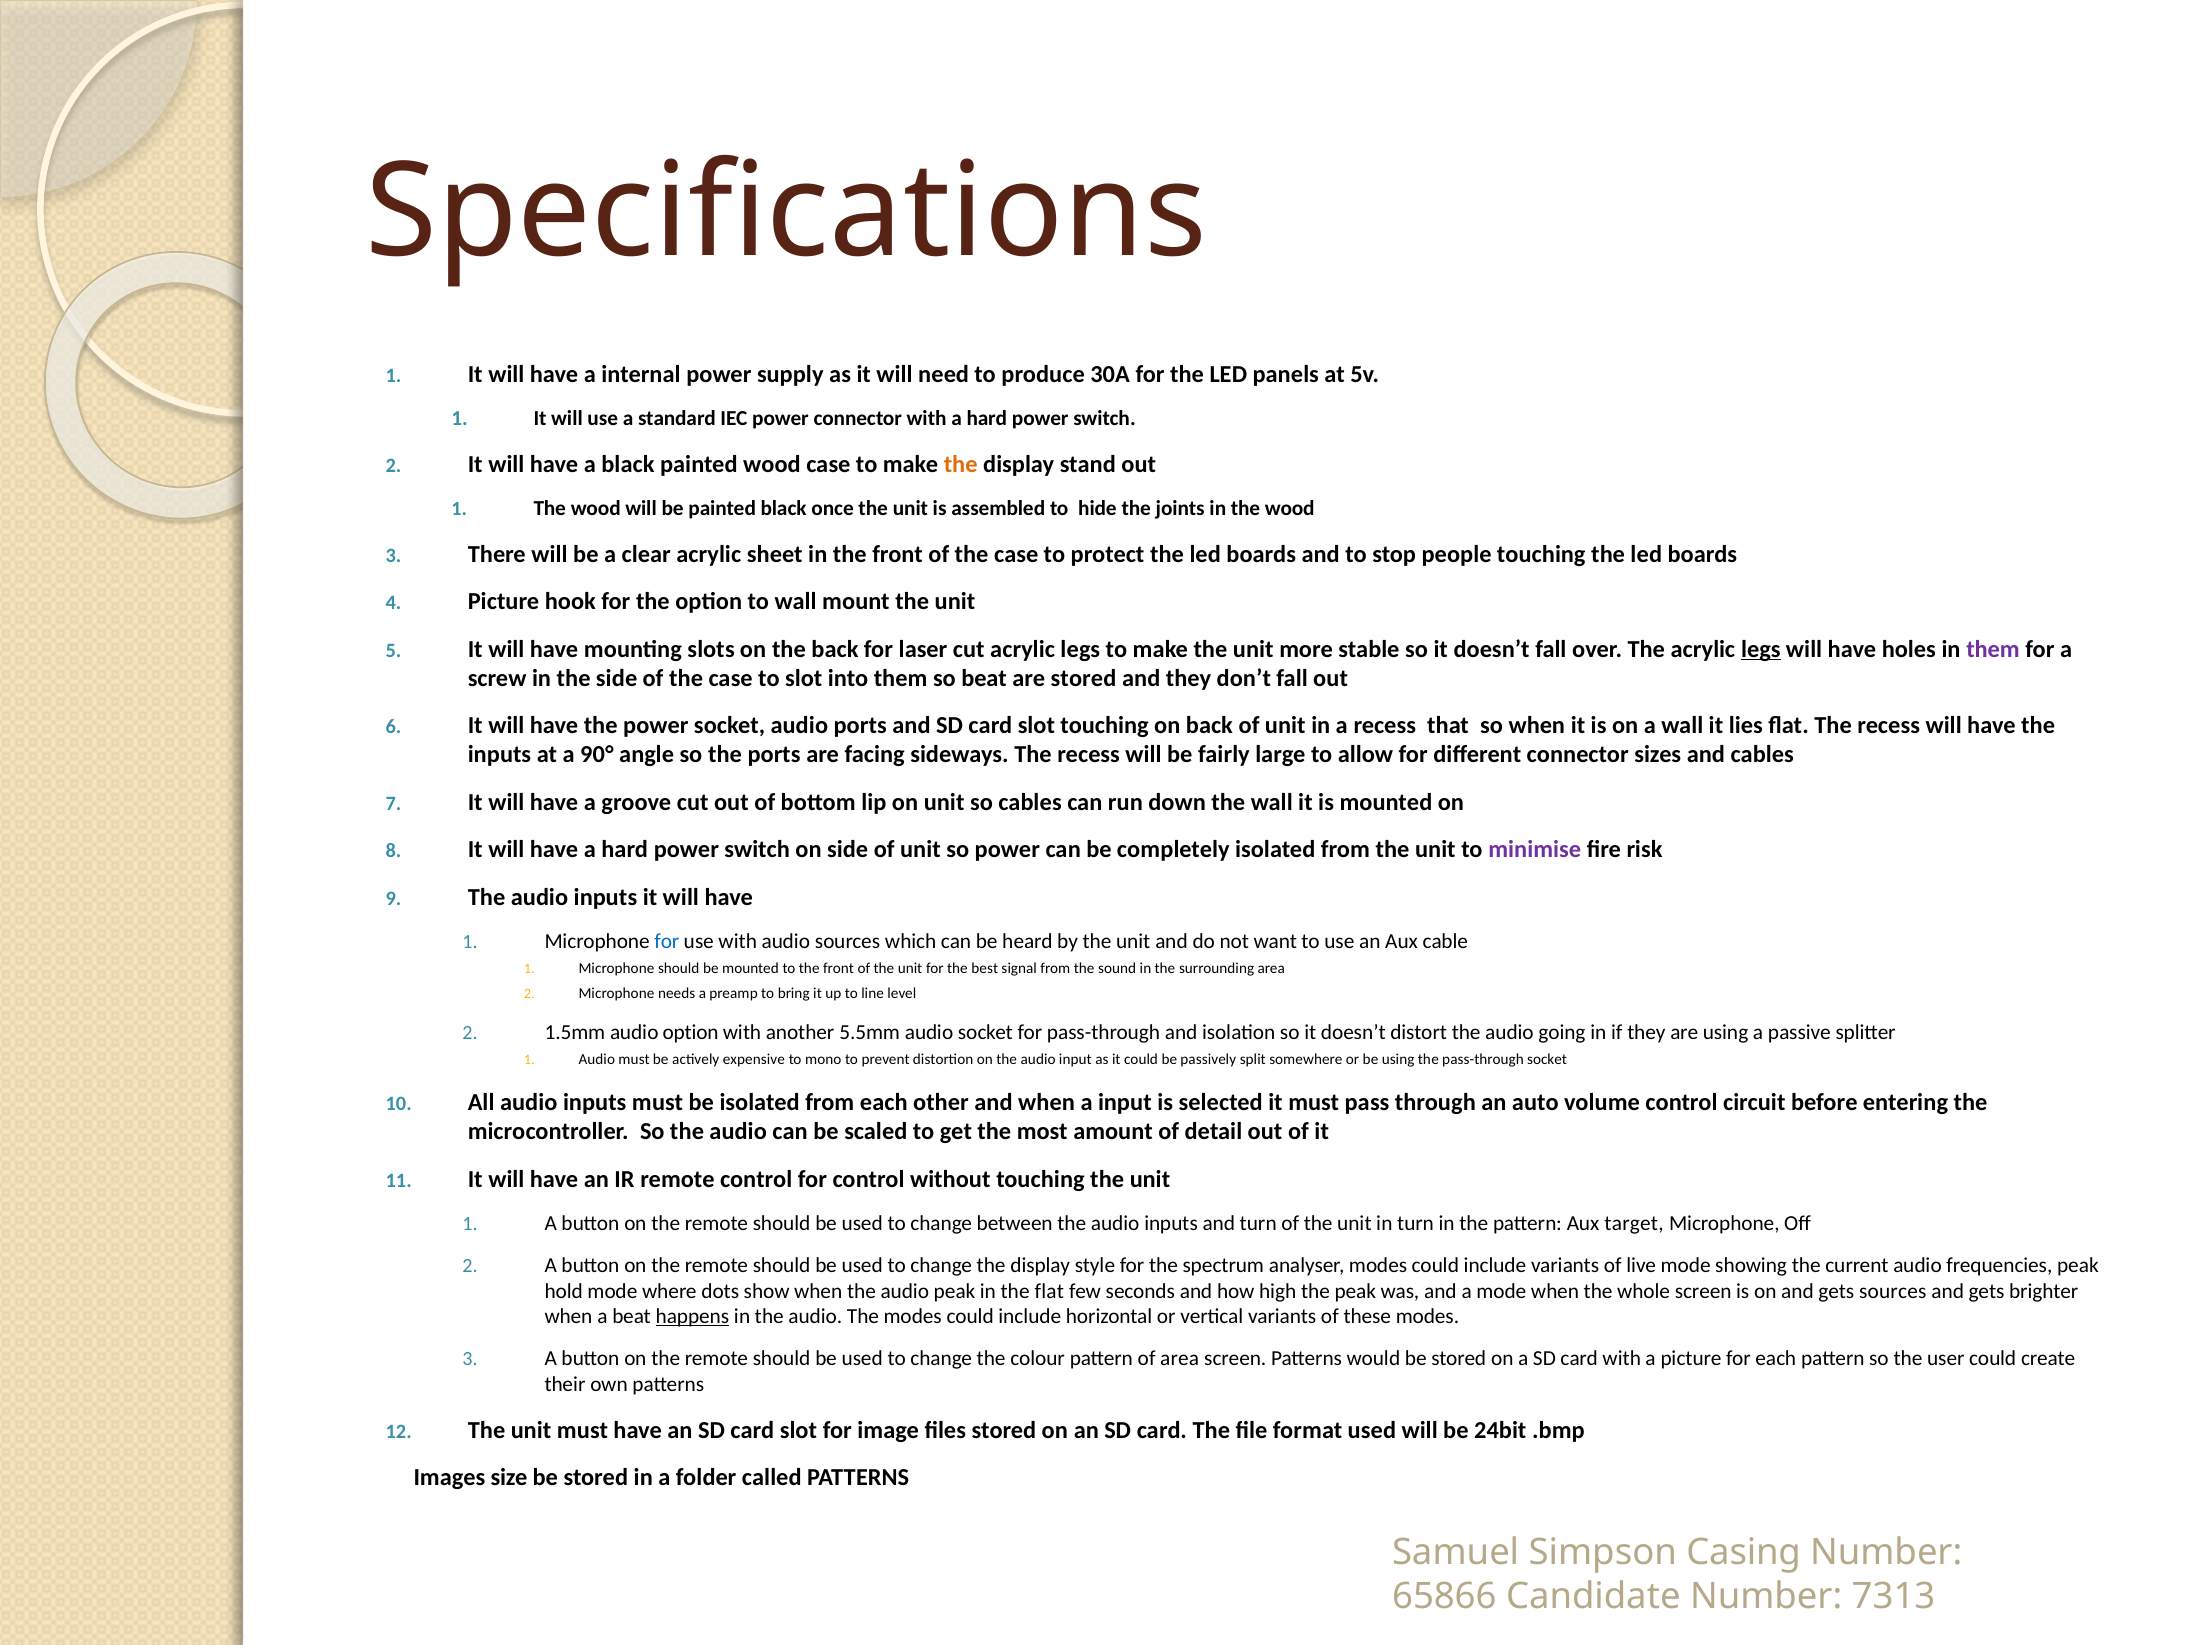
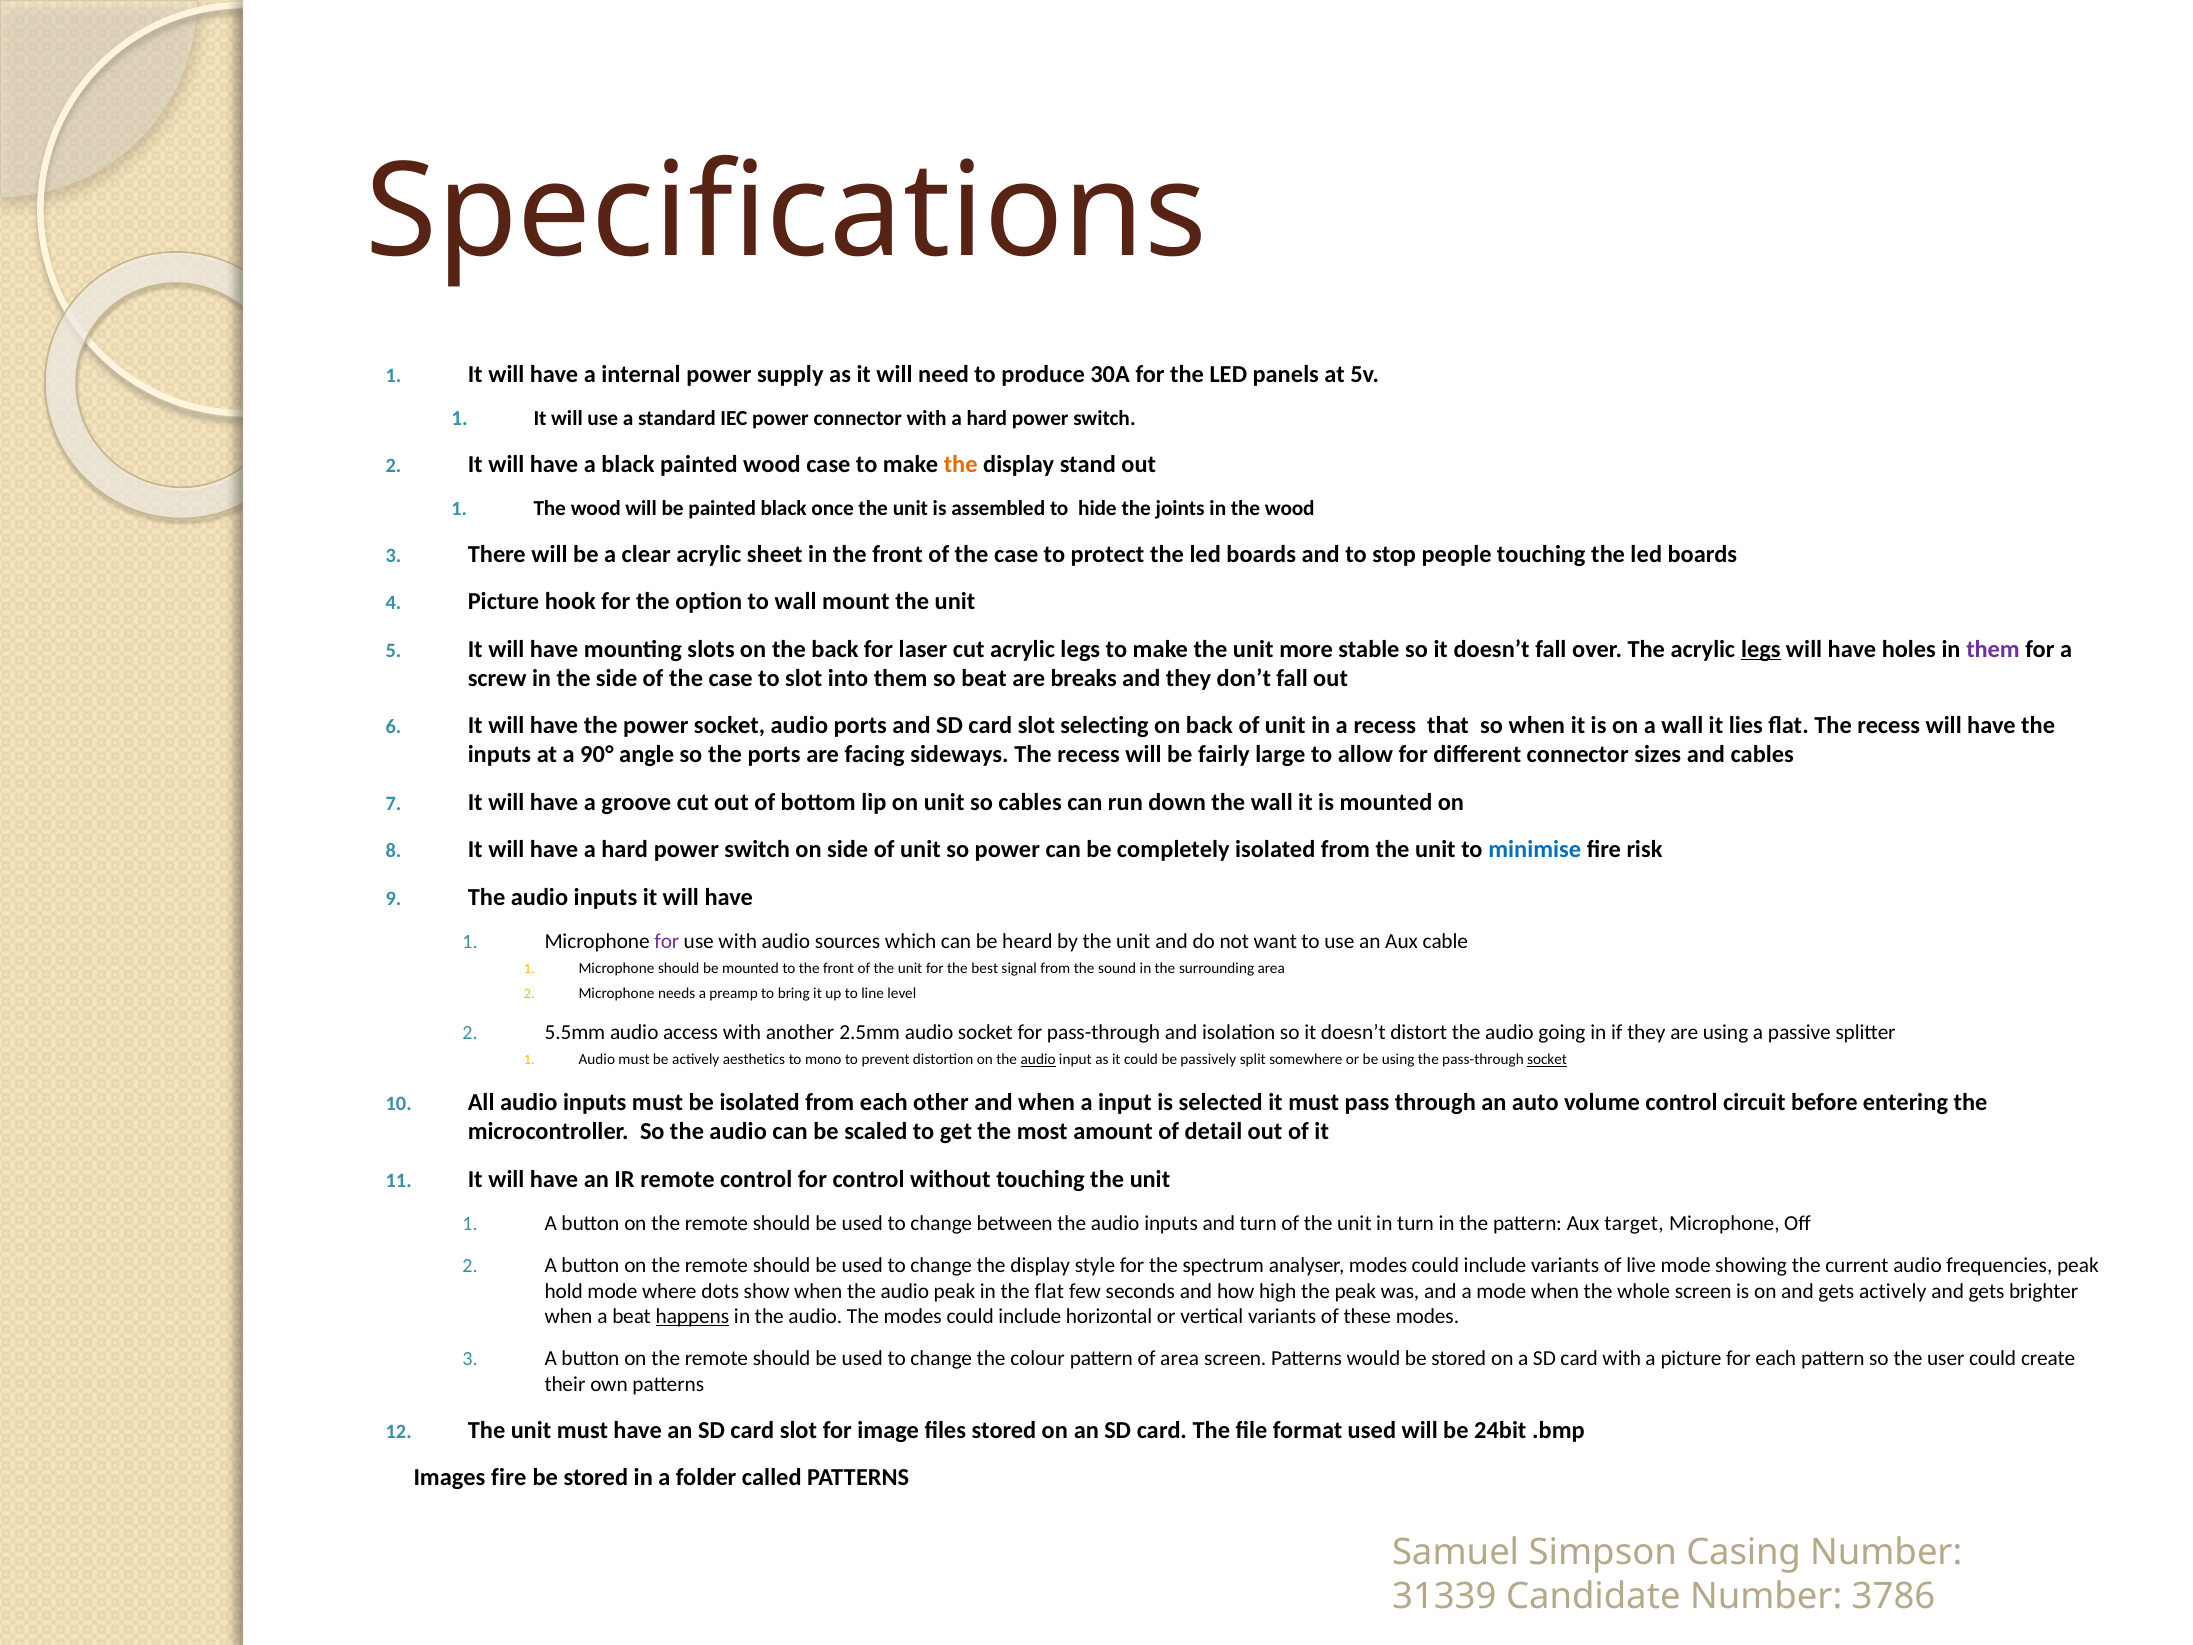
are stored: stored -> breaks
slot touching: touching -> selecting
minimise colour: purple -> blue
for at (667, 941) colour: blue -> purple
1.5mm: 1.5mm -> 5.5mm
audio option: option -> access
5.5mm: 5.5mm -> 2.5mm
expensive: expensive -> aesthetics
audio at (1038, 1060) underline: none -> present
socket at (1547, 1060) underline: none -> present
gets sources: sources -> actively
Images size: size -> fire
65866: 65866 -> 31339
7313: 7313 -> 3786
